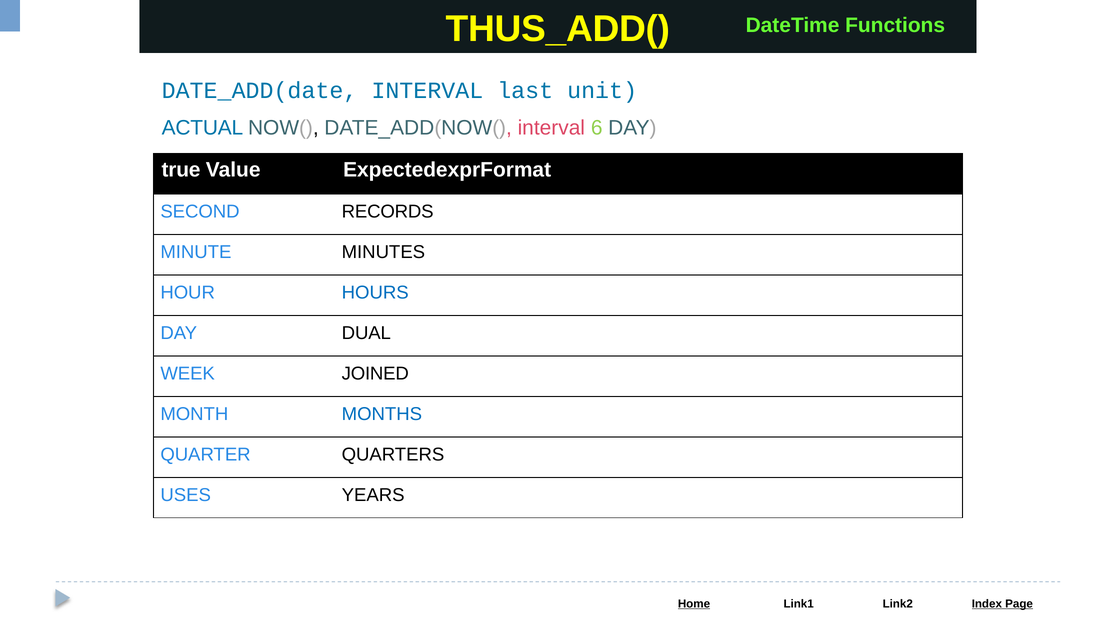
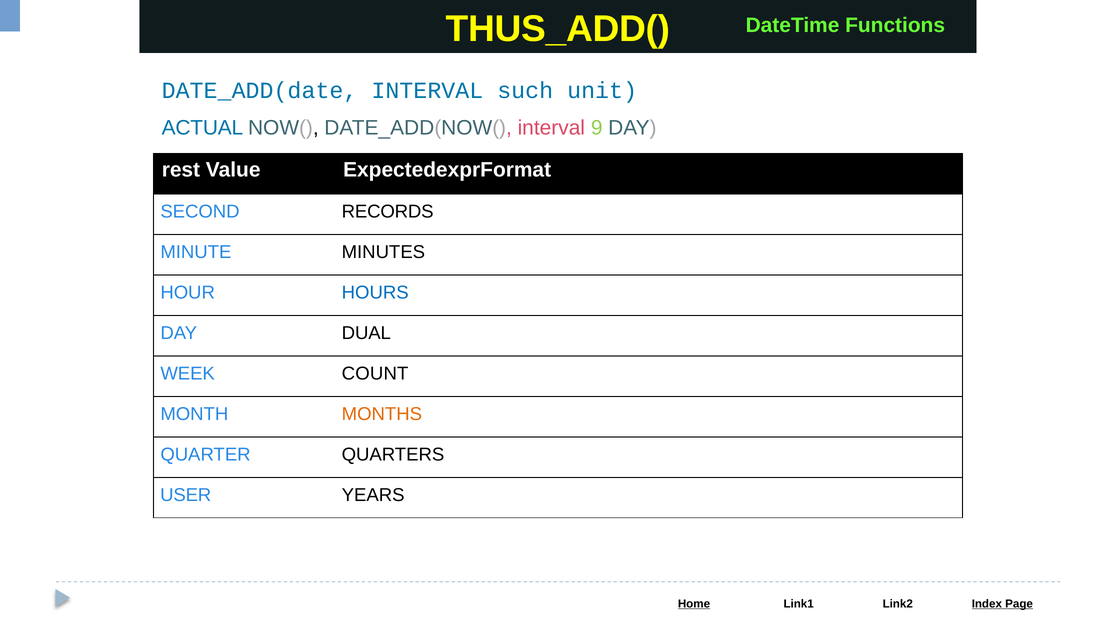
last: last -> such
6: 6 -> 9
true: true -> rest
JOINED: JOINED -> COUNT
MONTHS colour: blue -> orange
USES: USES -> USER
